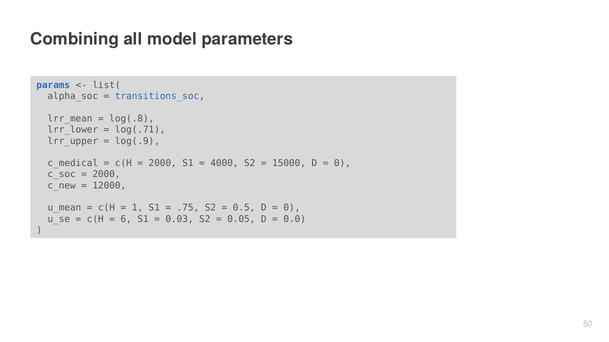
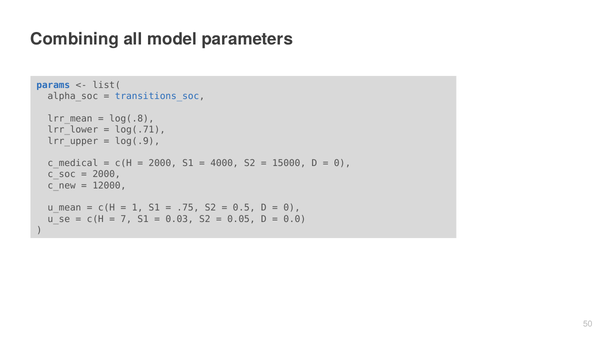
6: 6 -> 7
